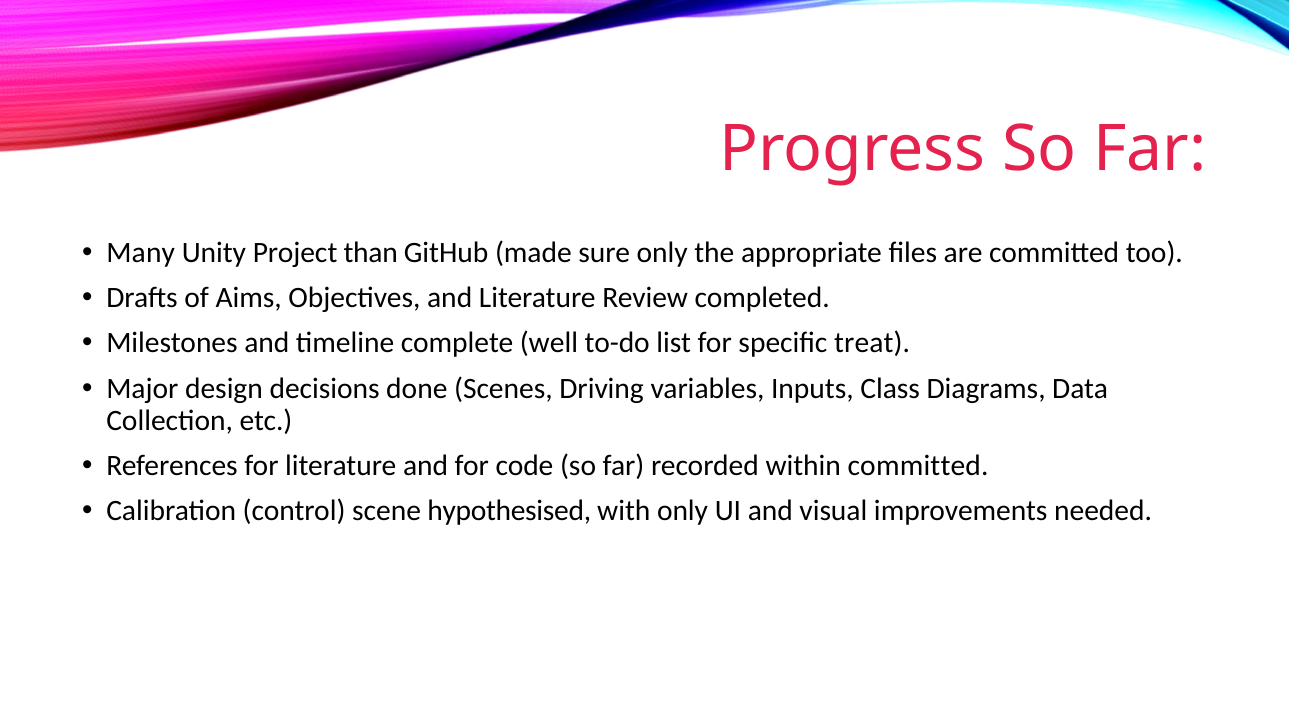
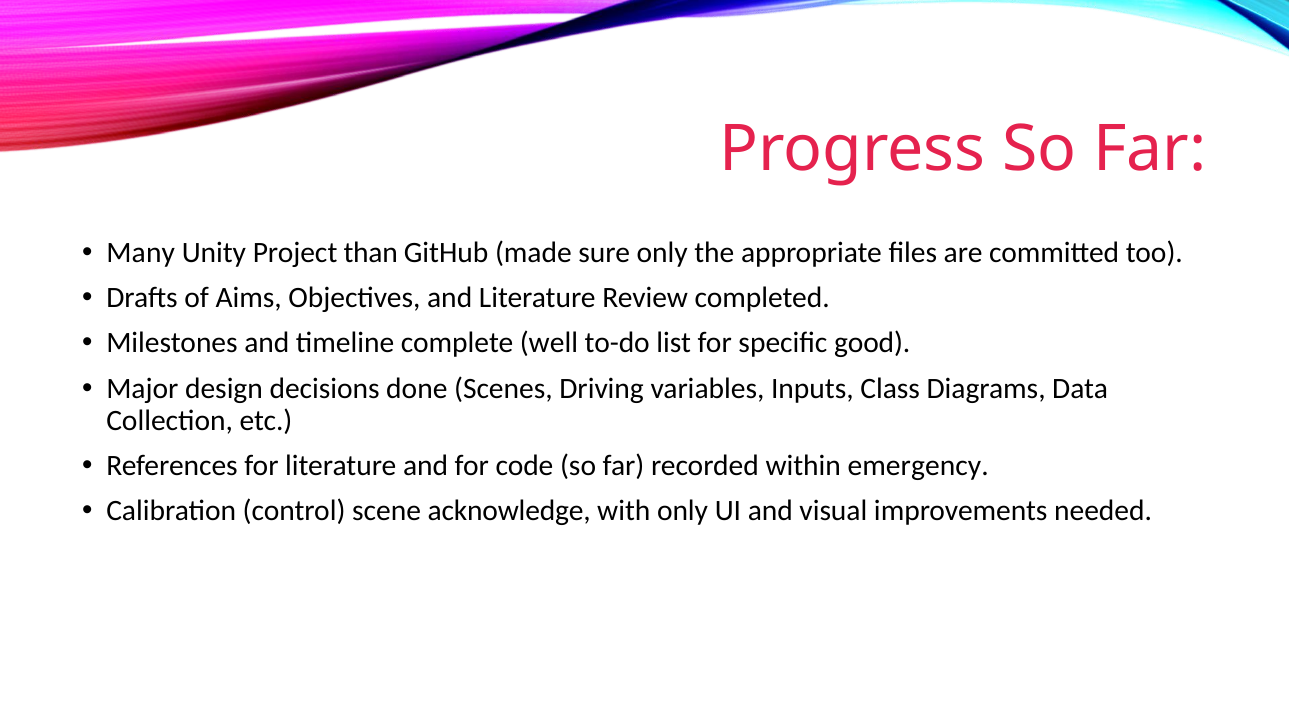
treat: treat -> good
within committed: committed -> emergency
hypothesised: hypothesised -> acknowledge
